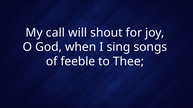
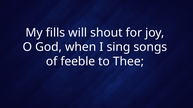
call: call -> fills
